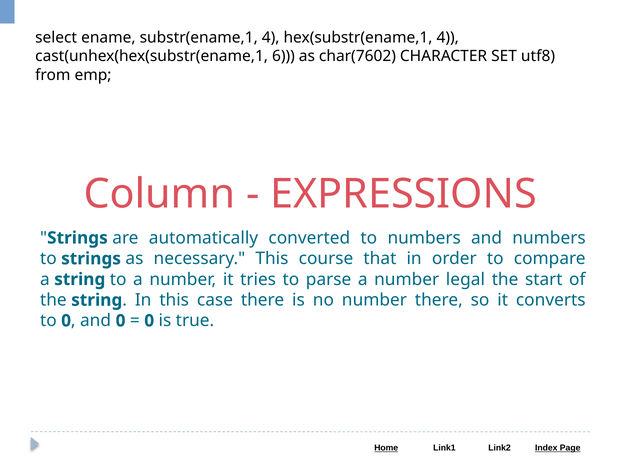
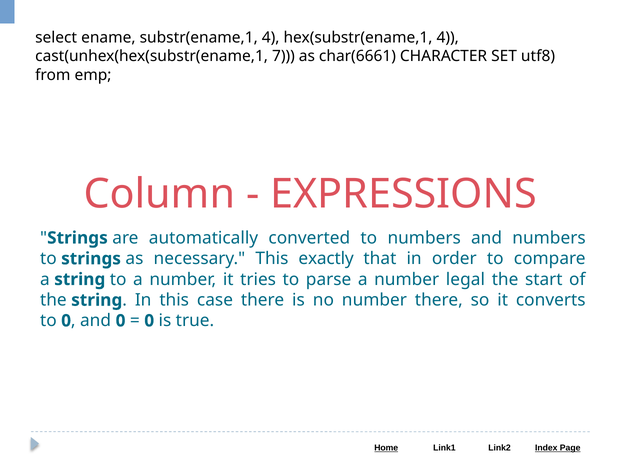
6: 6 -> 7
char(7602: char(7602 -> char(6661
course: course -> exactly
